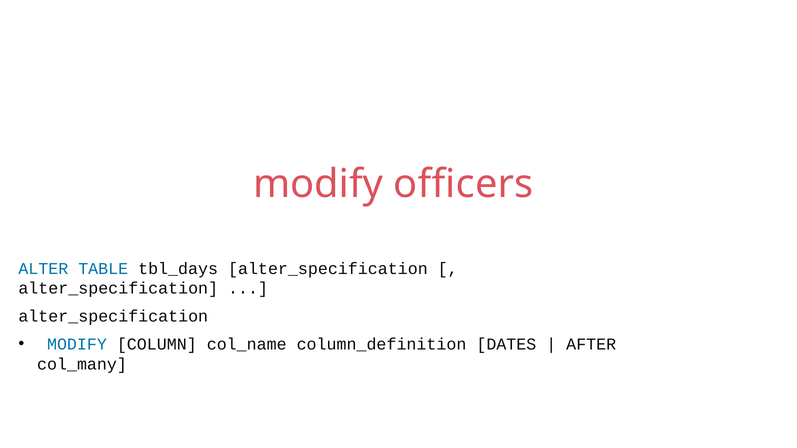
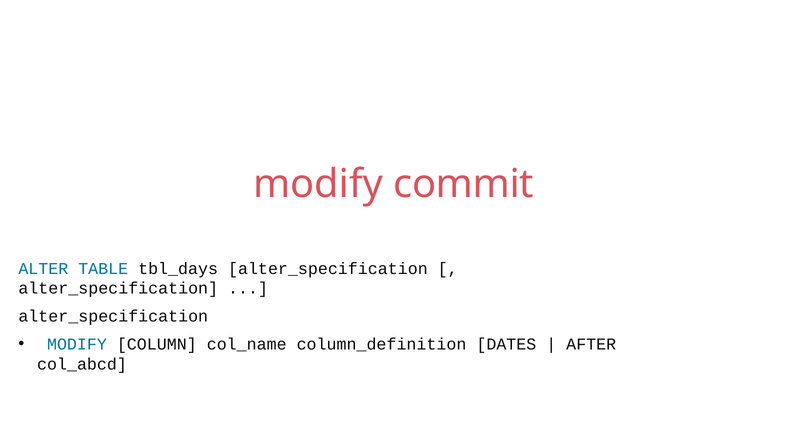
officers: officers -> commit
col_many: col_many -> col_abcd
